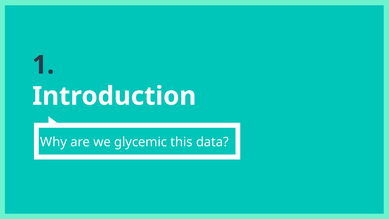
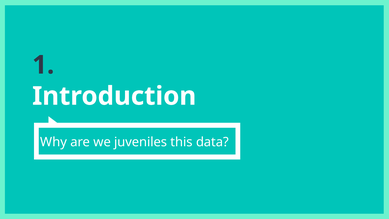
glycemic: glycemic -> juveniles
